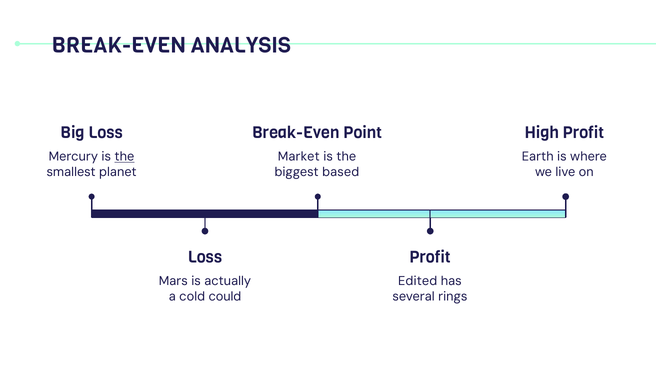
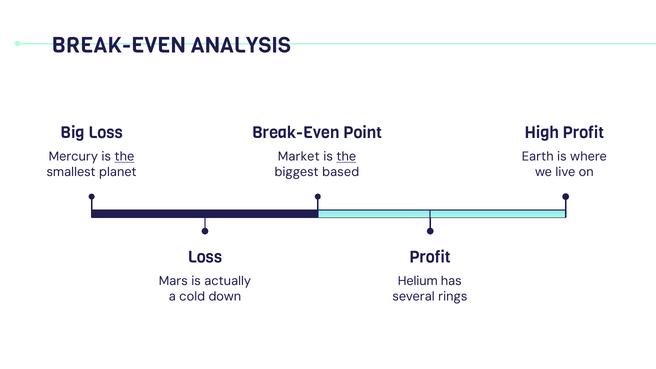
the at (346, 157) underline: none -> present
Edited: Edited -> Helium
could: could -> down
